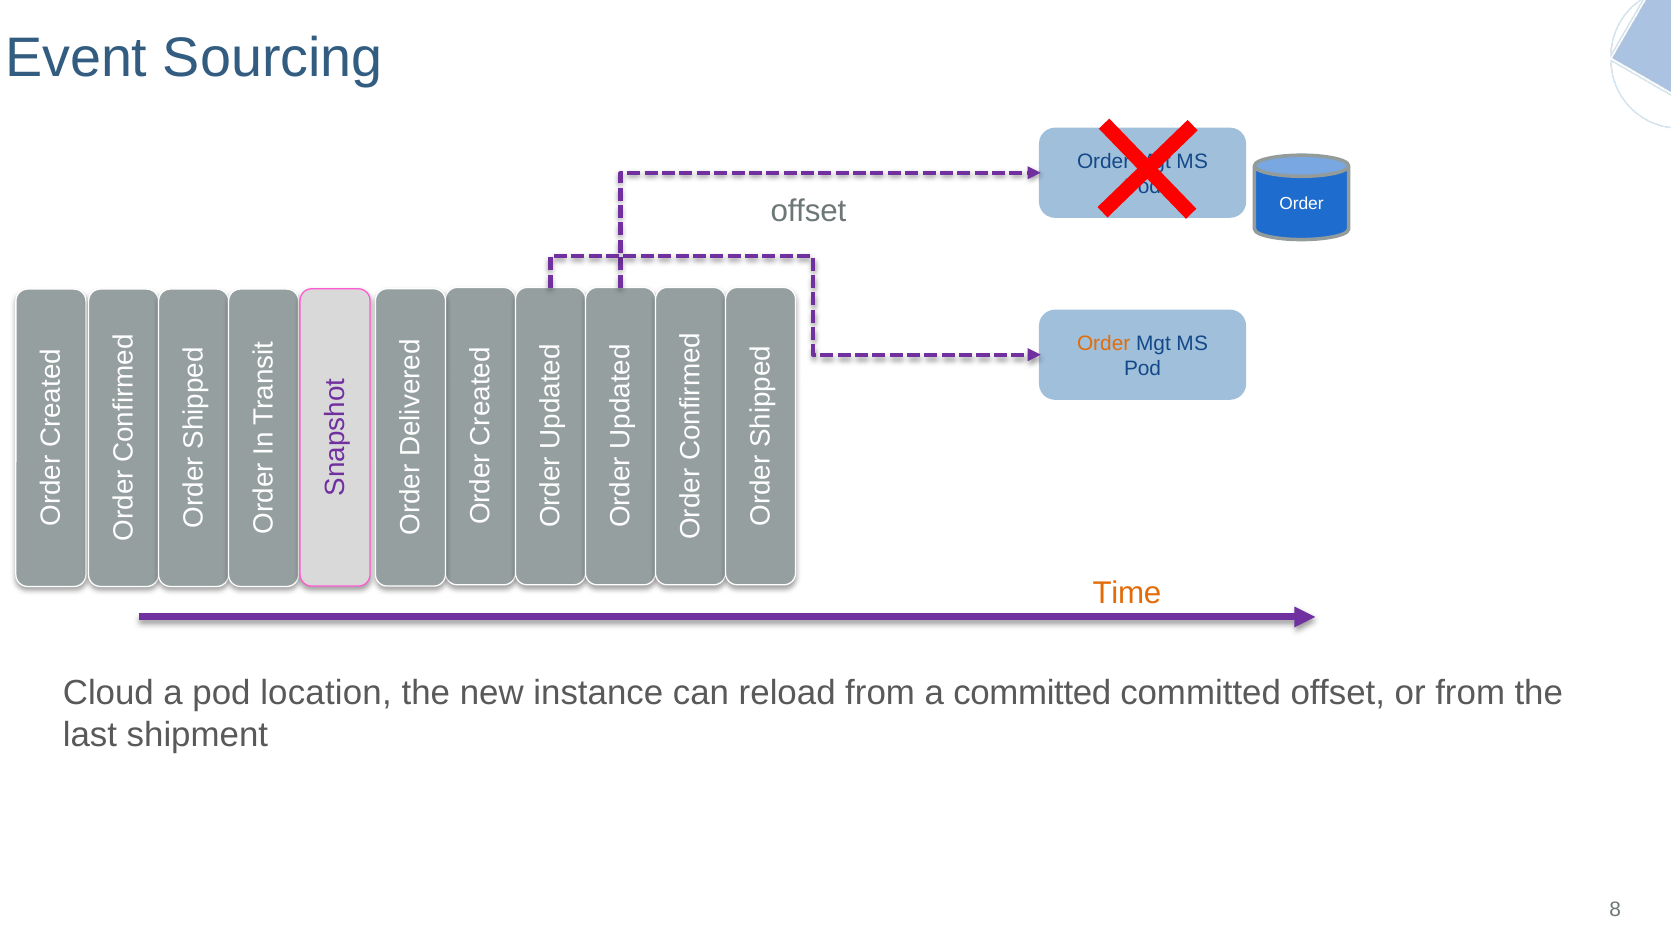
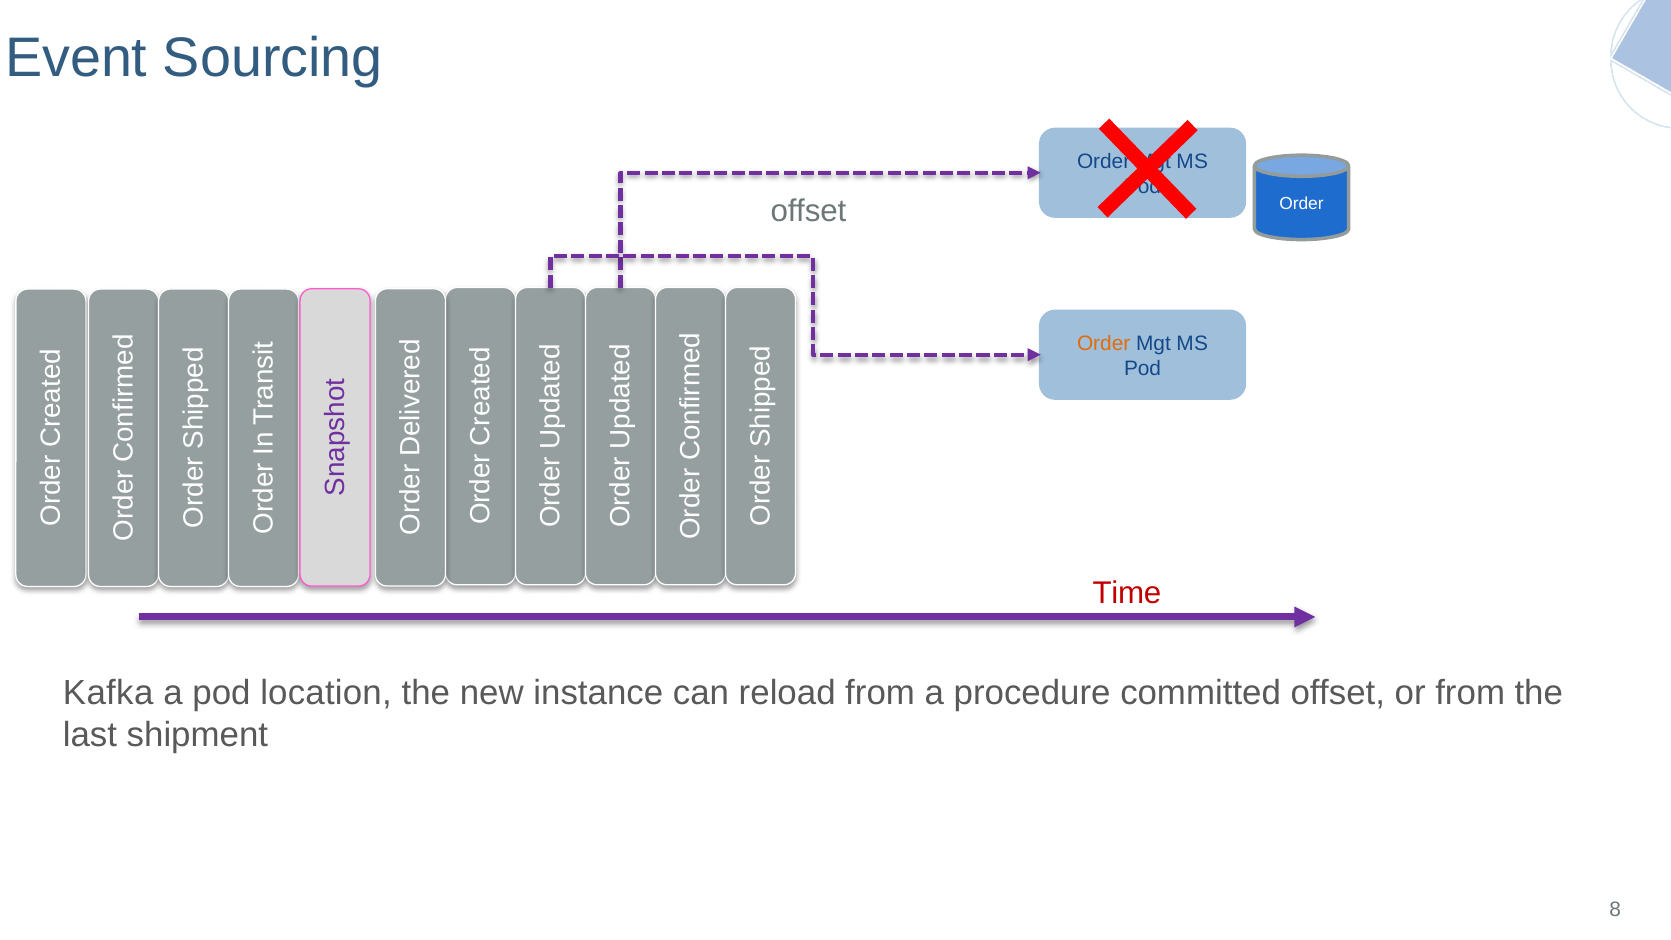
Time colour: orange -> red
Cloud: Cloud -> Kafka
a committed: committed -> procedure
